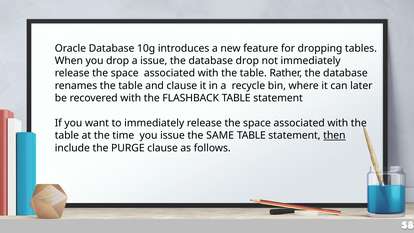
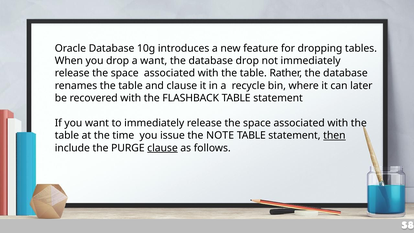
a issue: issue -> want
SAME: SAME -> NOTE
clause at (162, 148) underline: none -> present
